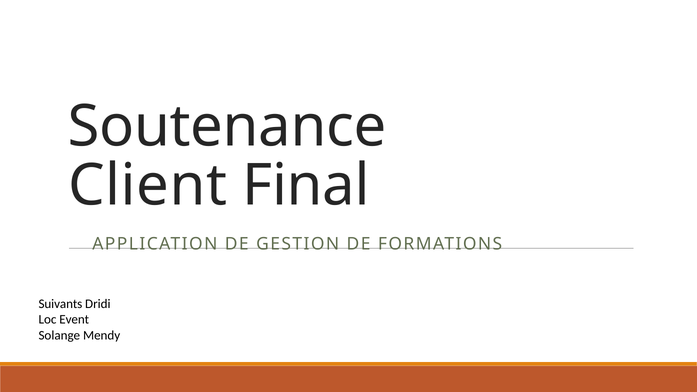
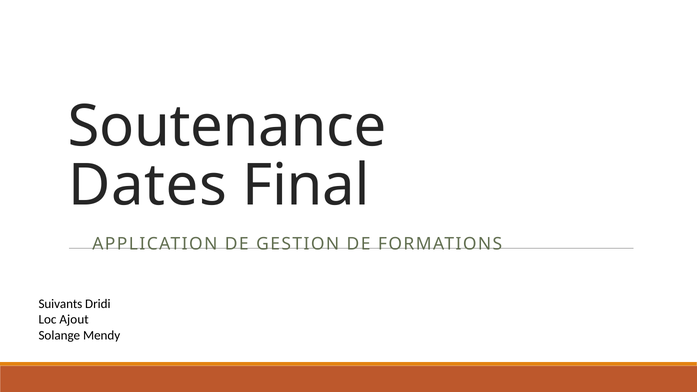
Client: Client -> Dates
Event: Event -> Ajout
